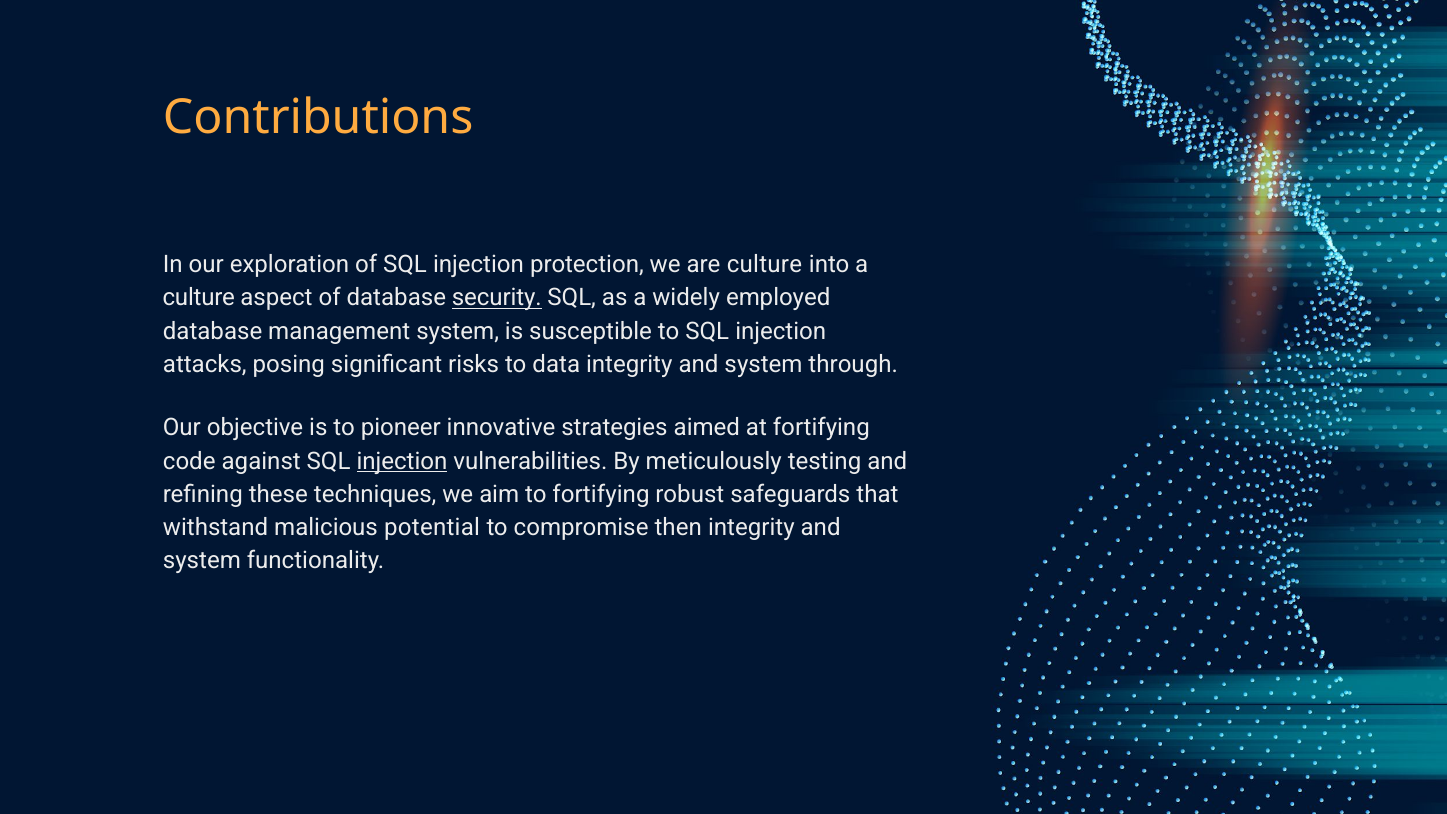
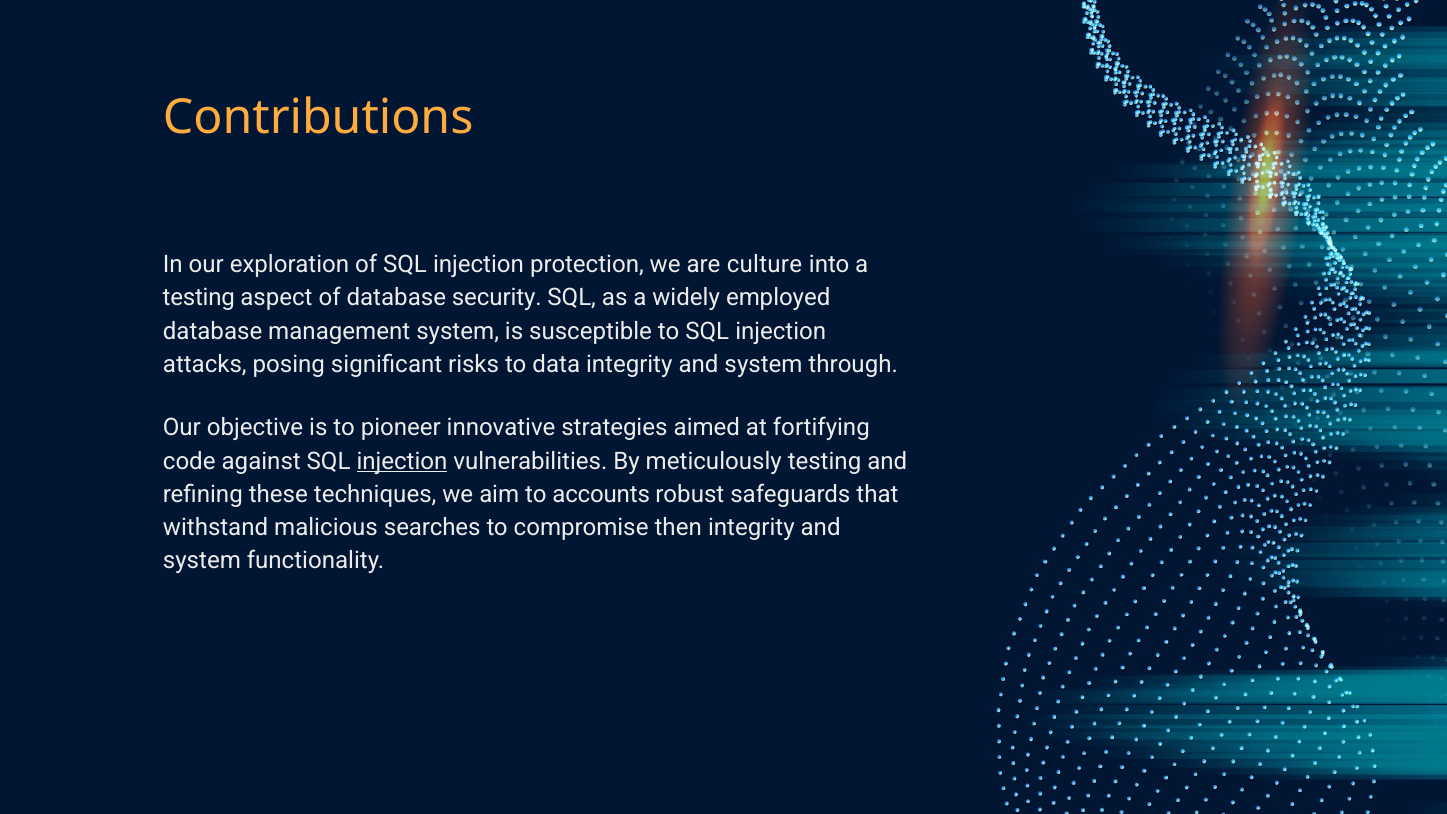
culture at (199, 298): culture -> testing
security underline: present -> none
to fortifying: fortifying -> accounts
potential: potential -> searches
